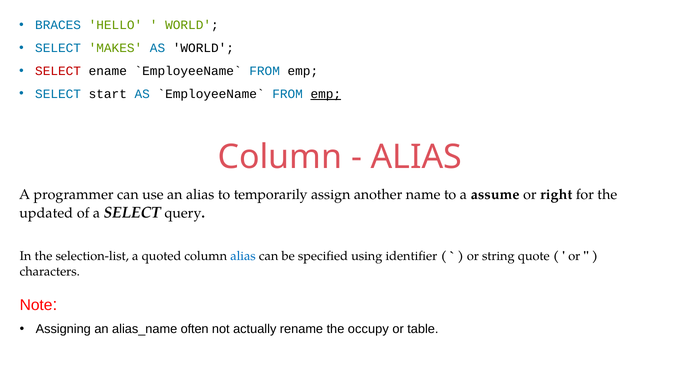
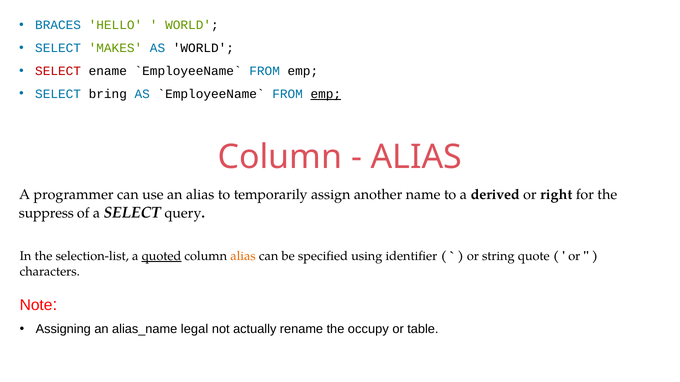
start: start -> bring
assume: assume -> derived
updated: updated -> suppress
quoted underline: none -> present
alias at (243, 256) colour: blue -> orange
often: often -> legal
